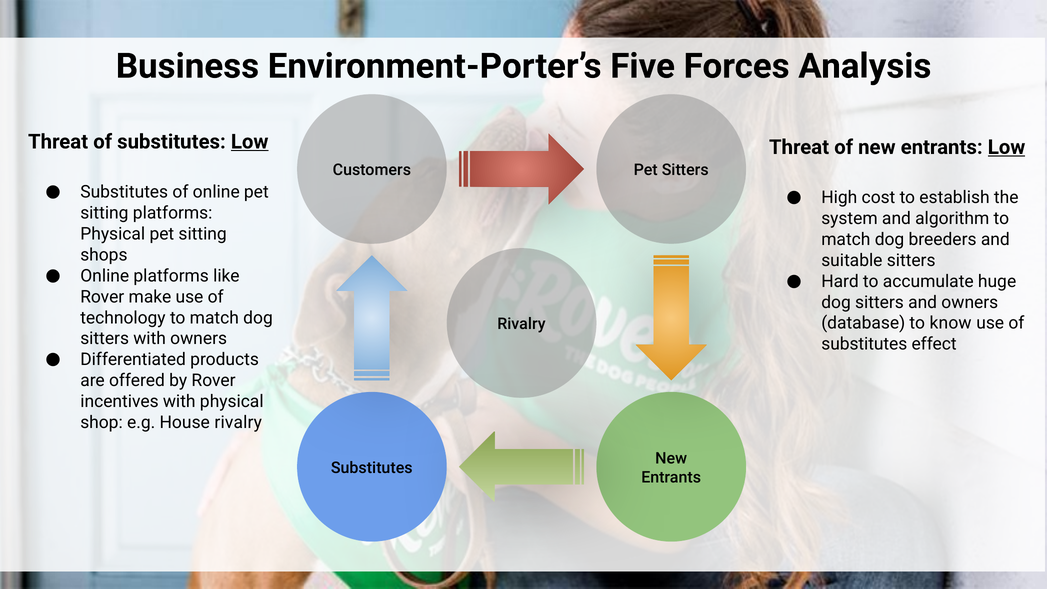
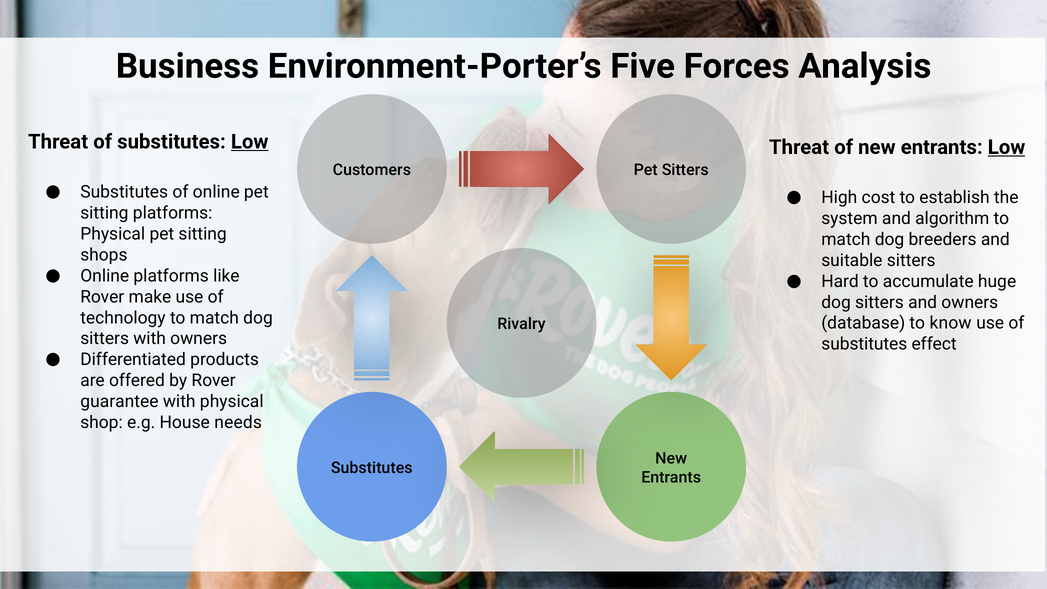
incentives: incentives -> guarantee
House rivalry: rivalry -> needs
